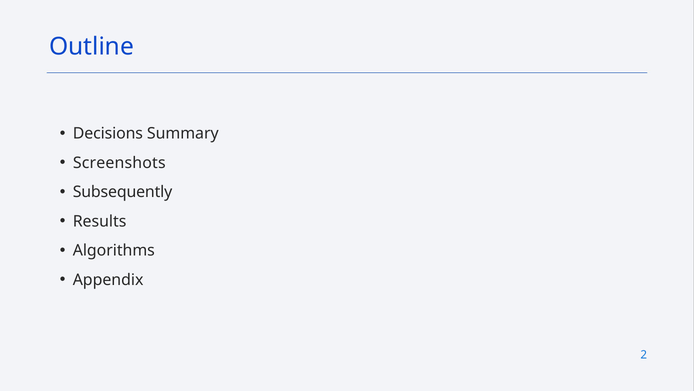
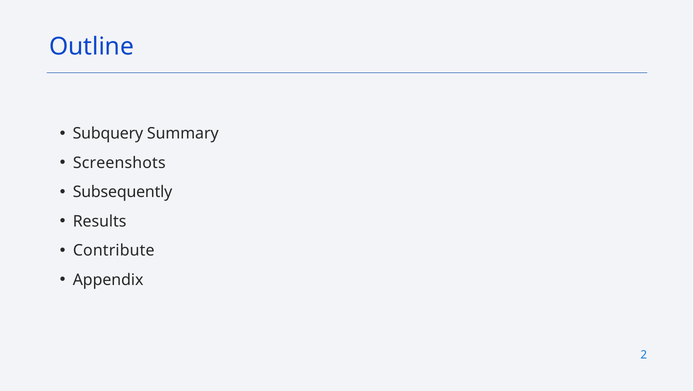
Decisions: Decisions -> Subquery
Algorithms: Algorithms -> Contribute
